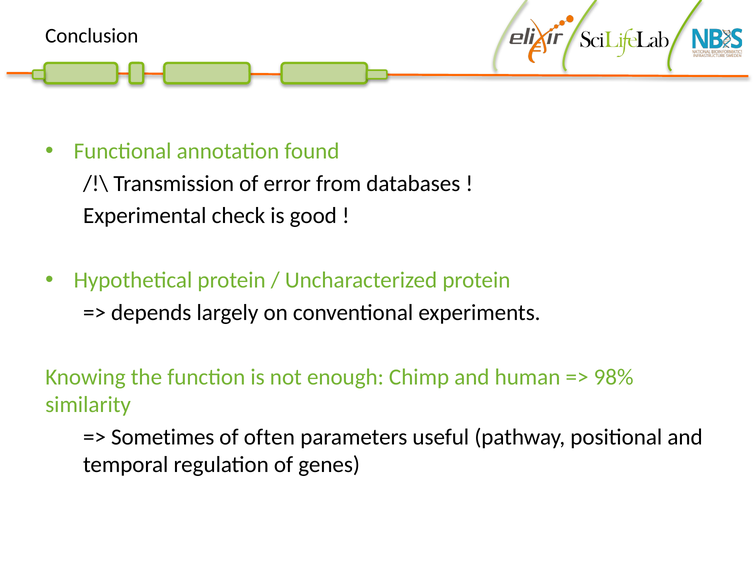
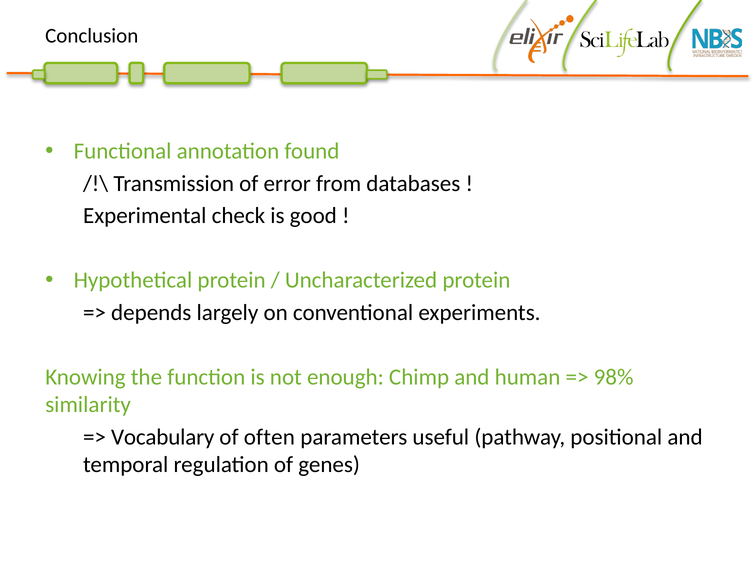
Sometimes: Sometimes -> Vocabulary
